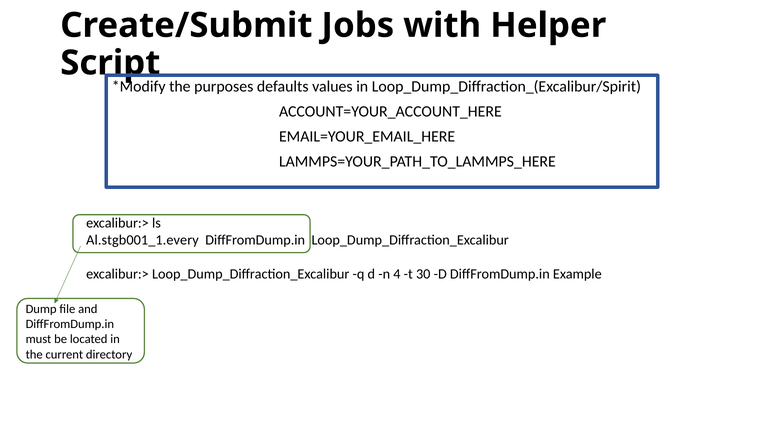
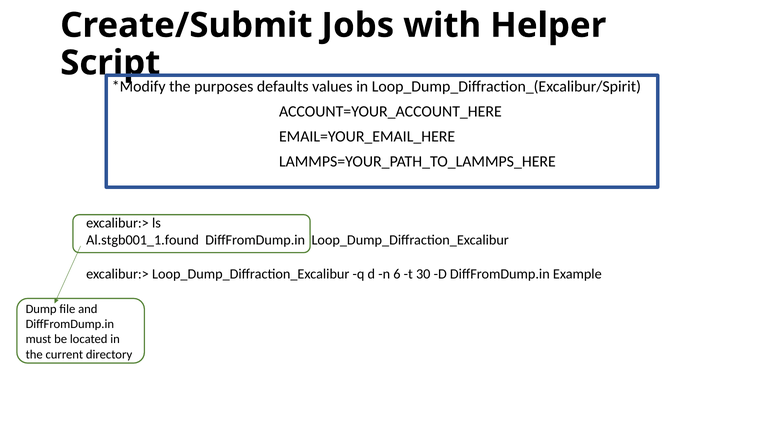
Al.stgb001_1.every: Al.stgb001_1.every -> Al.stgb001_1.found
4: 4 -> 6
